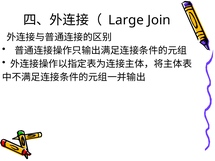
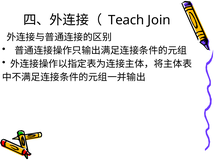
Large: Large -> Teach
